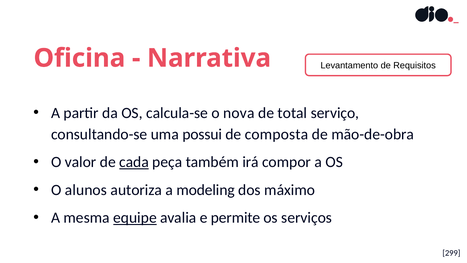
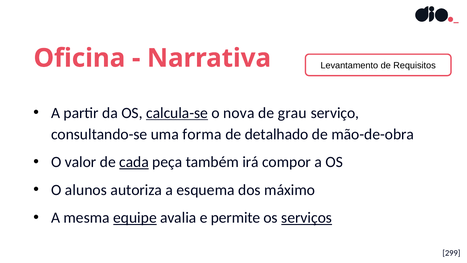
calcula-se underline: none -> present
total: total -> grau
possui: possui -> forma
composta: composta -> detalhado
modeling: modeling -> esquema
serviços underline: none -> present
